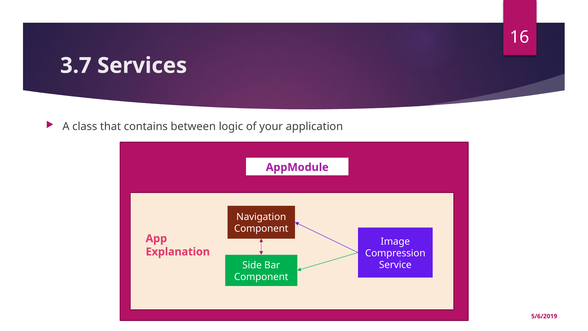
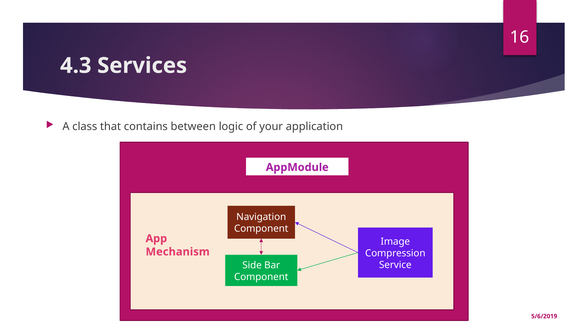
3.7: 3.7 -> 4.3
Explanation: Explanation -> Mechanism
